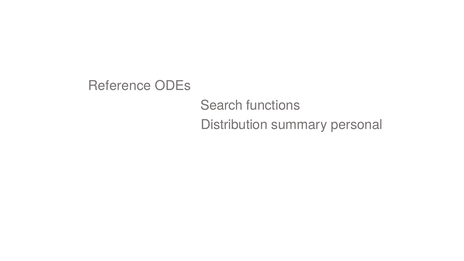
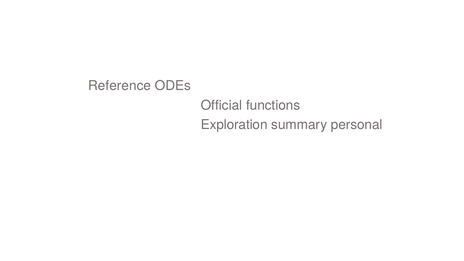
Search: Search -> Official
Distribution: Distribution -> Exploration
